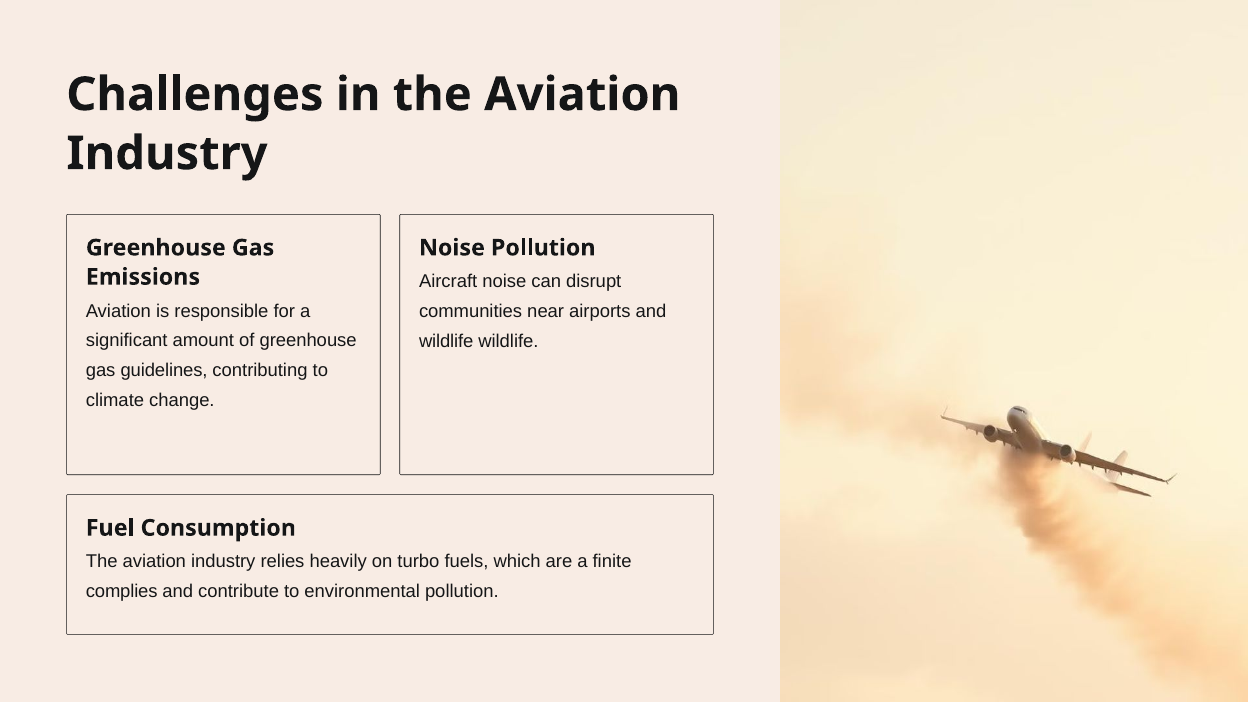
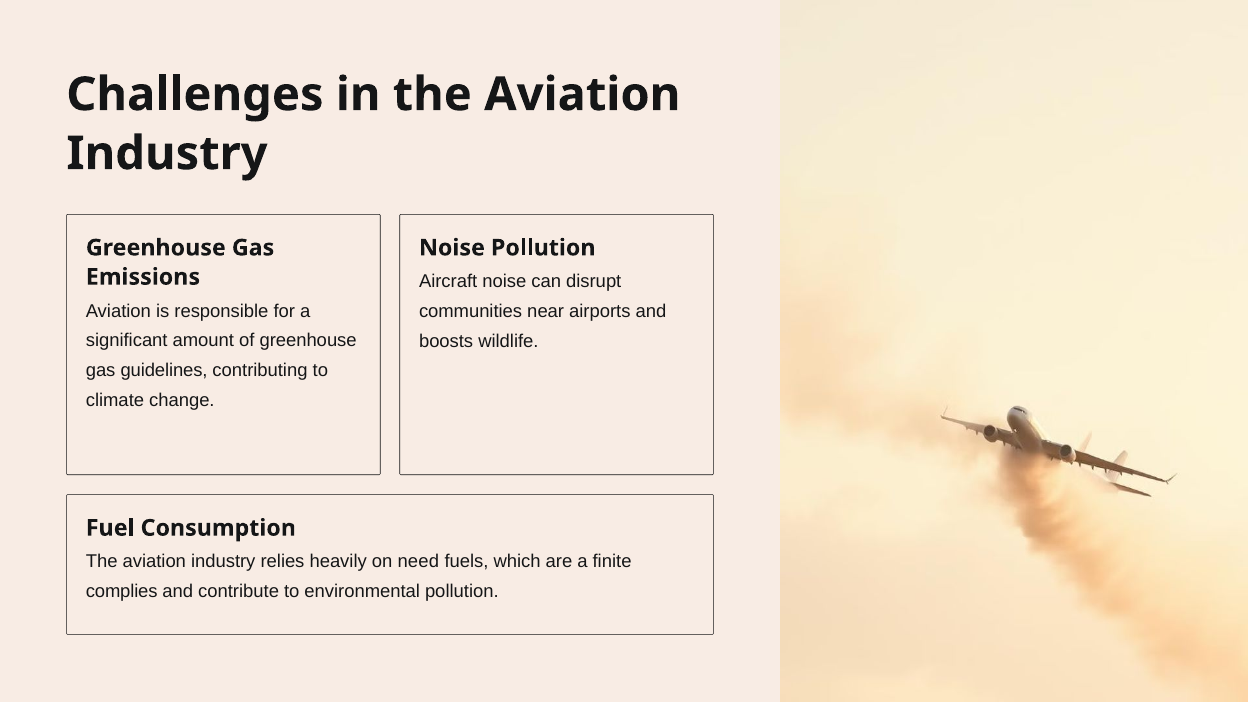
wildlife at (446, 341): wildlife -> boosts
turbo: turbo -> need
